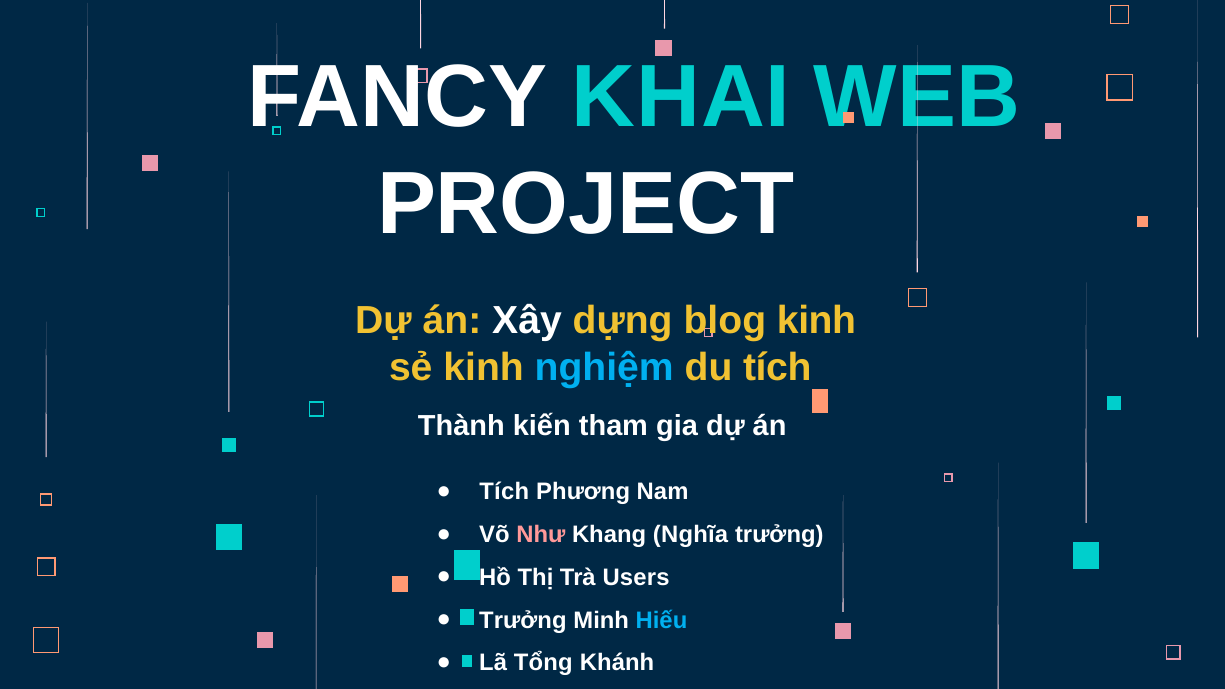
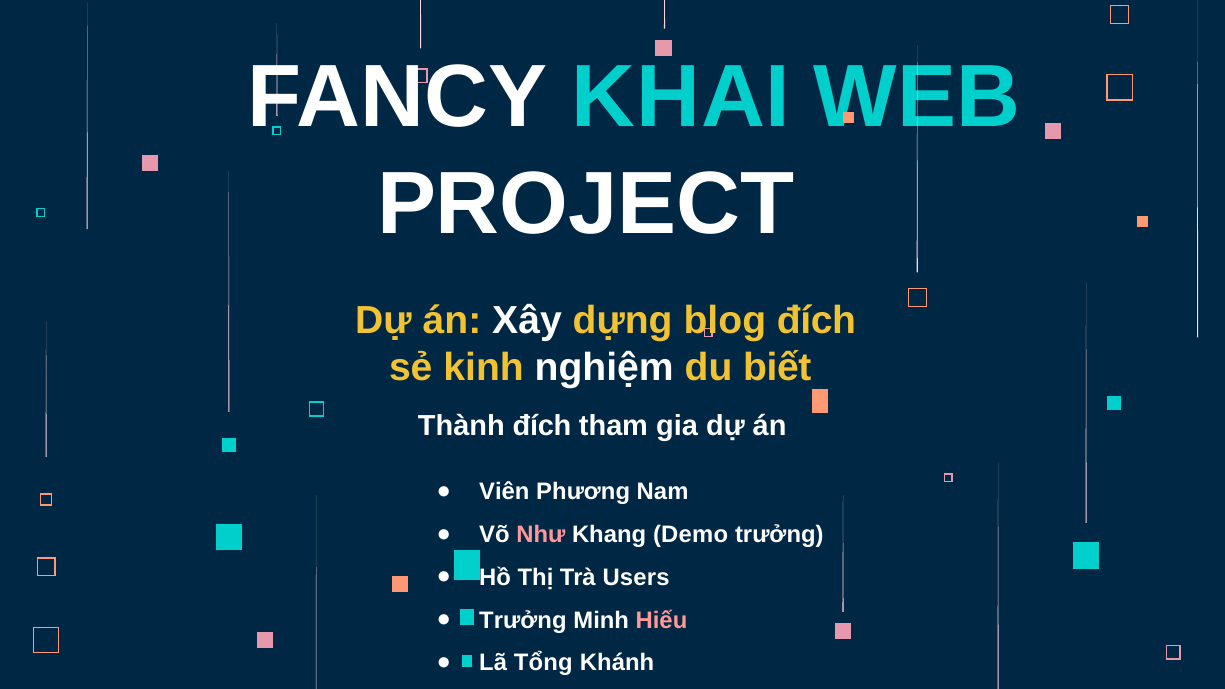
blog kinh: kinh -> đích
nghiệm colour: light blue -> white
du tích: tích -> biết
Thành kiến: kiến -> đích
Tích at (504, 492): Tích -> Viên
Nghĩa: Nghĩa -> Demo
Hiếu colour: light blue -> pink
